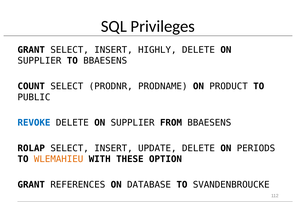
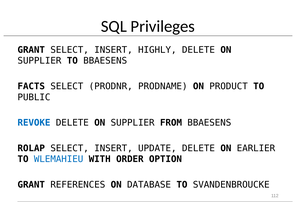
COUNT: COUNT -> FACTS
PERIODS: PERIODS -> EARLIER
WLEMAHIEU colour: orange -> blue
THESE: THESE -> ORDER
